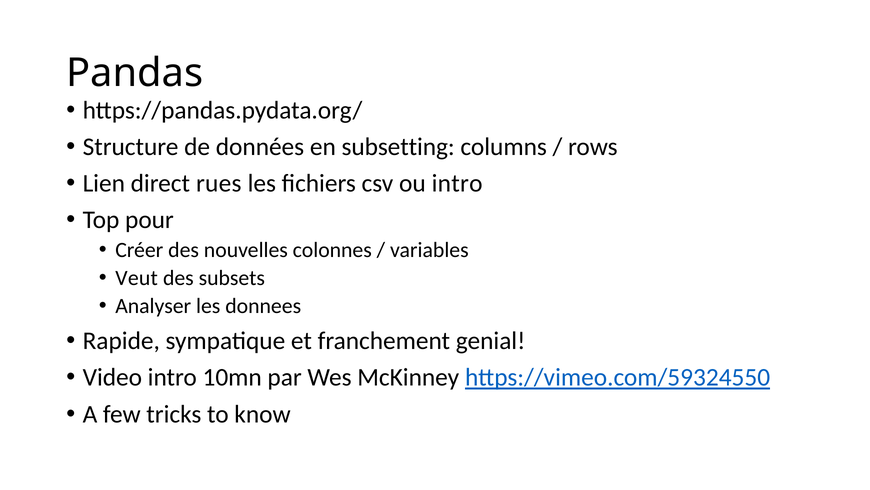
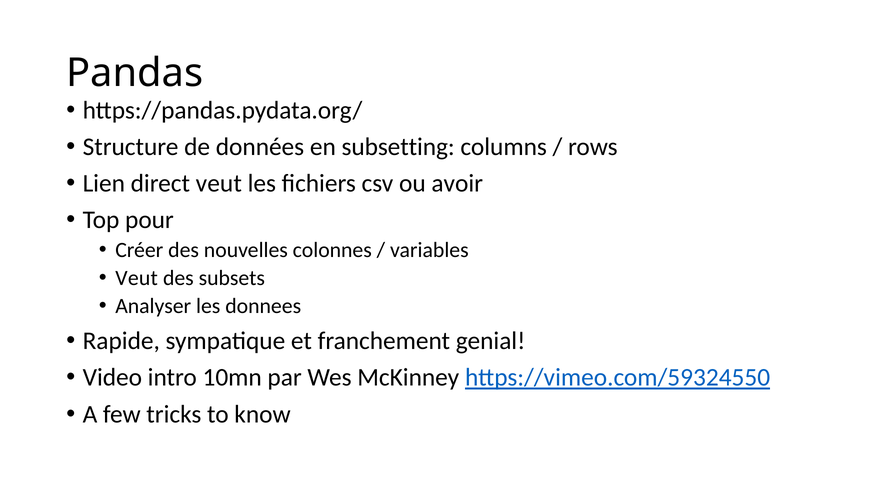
direct rues: rues -> veut
ou intro: intro -> avoir
